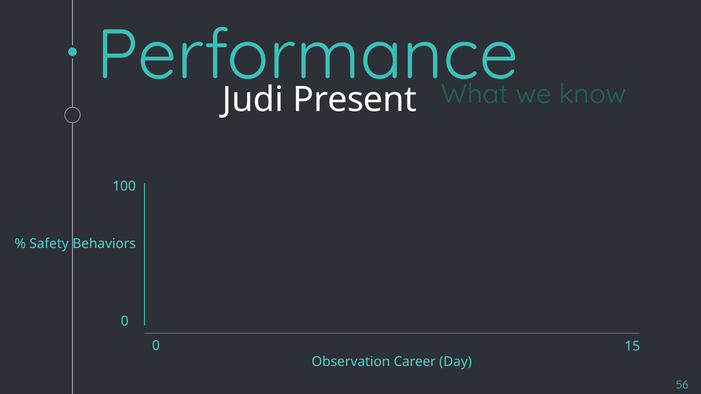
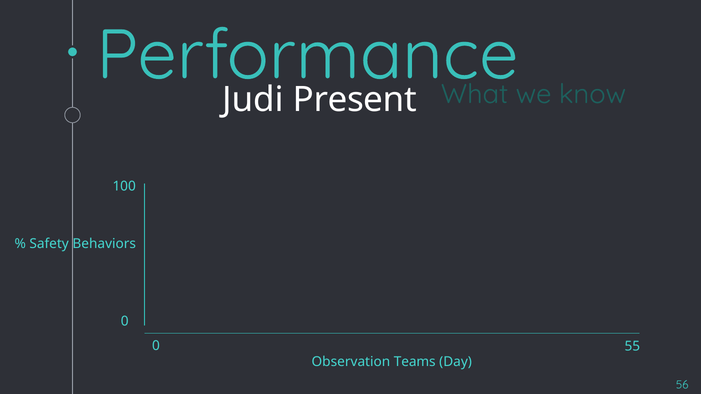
15: 15 -> 55
Career: Career -> Teams
